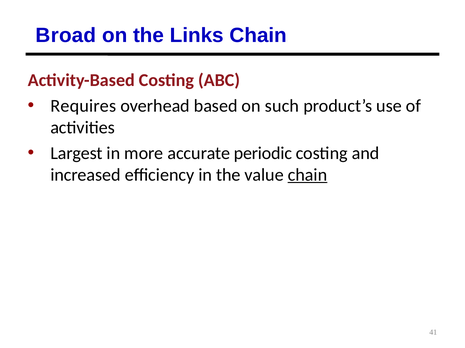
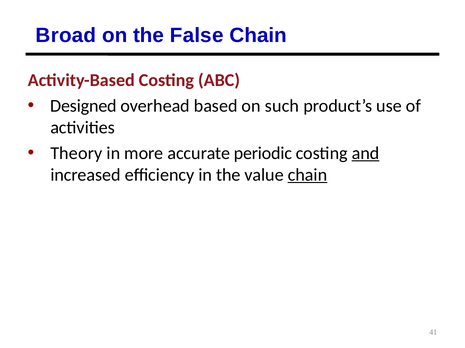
Links: Links -> False
Requires: Requires -> Designed
Largest: Largest -> Theory
and underline: none -> present
